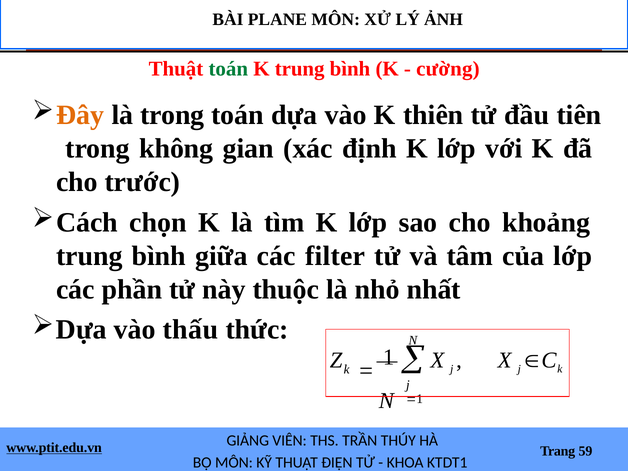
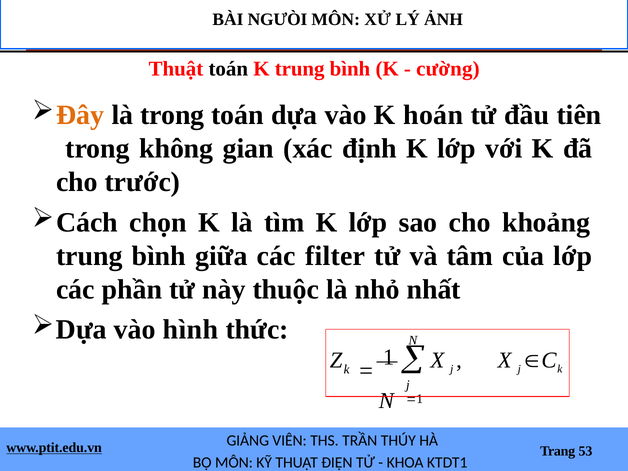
PLANE: PLANE -> NGƯÒI
toán at (228, 69) colour: green -> black
thiên: thiên -> hoán
thấu: thấu -> hình
59: 59 -> 53
